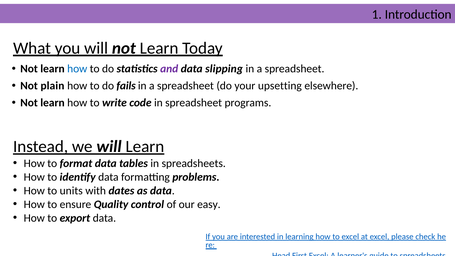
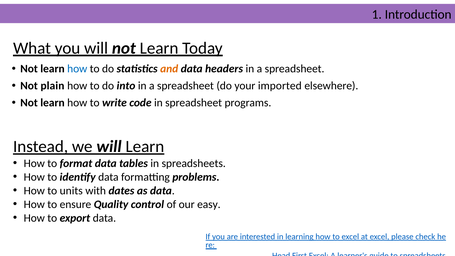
and colour: purple -> orange
slipping: slipping -> headers
fails: fails -> into
upsetting: upsetting -> imported
